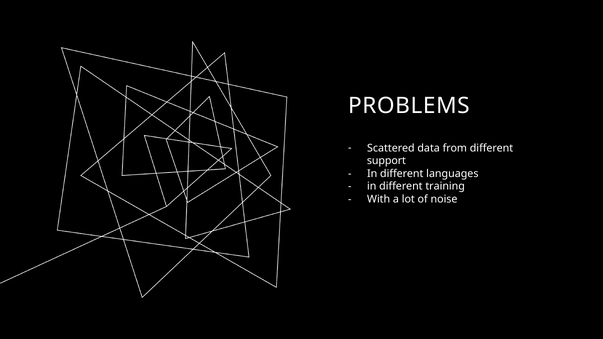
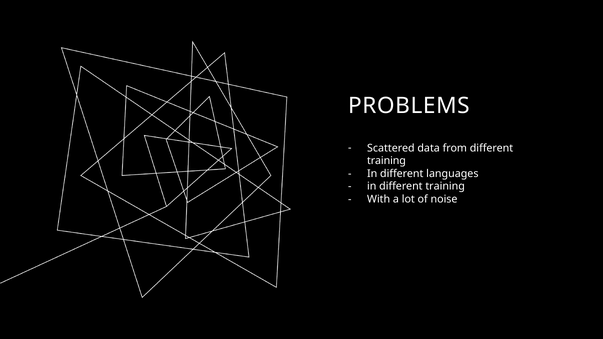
support at (386, 161): support -> training
